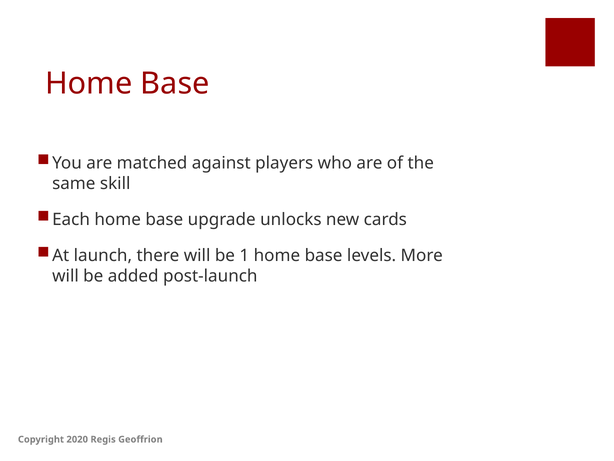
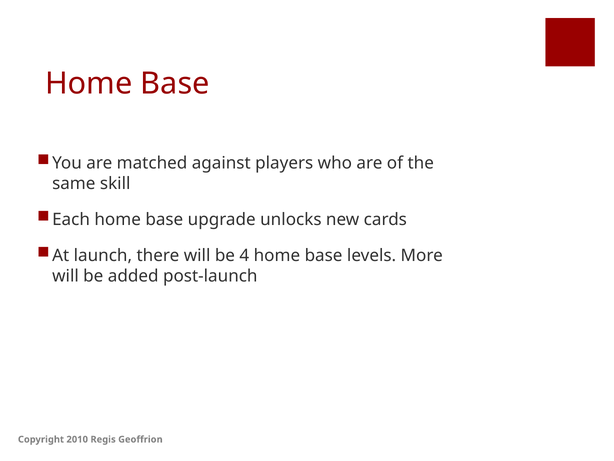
1: 1 -> 4
2020: 2020 -> 2010
